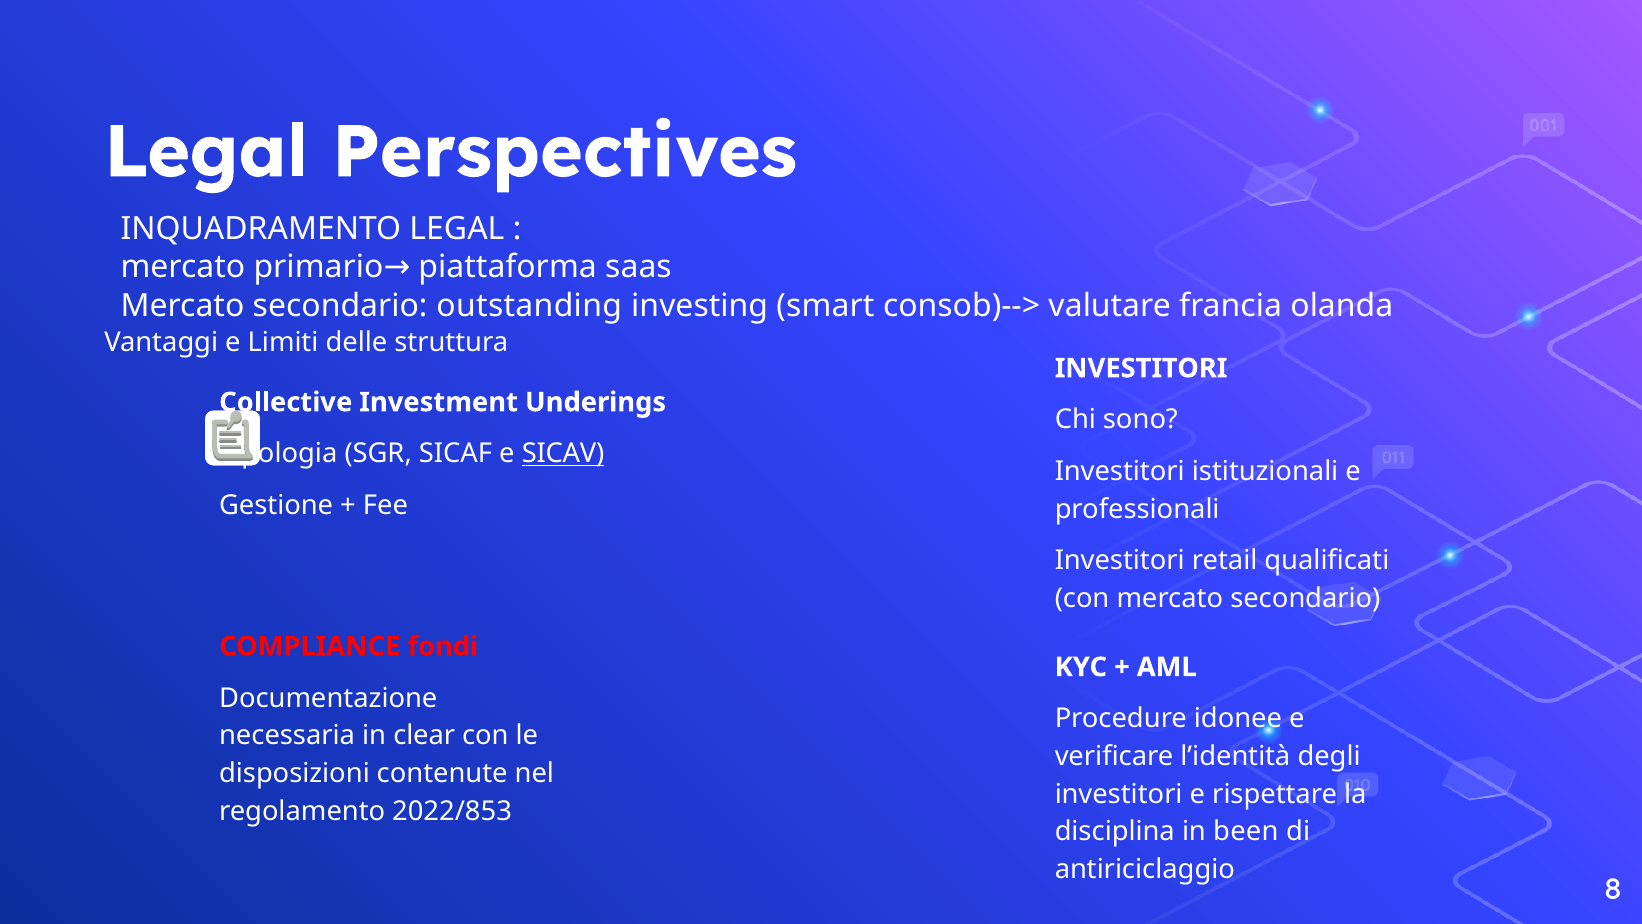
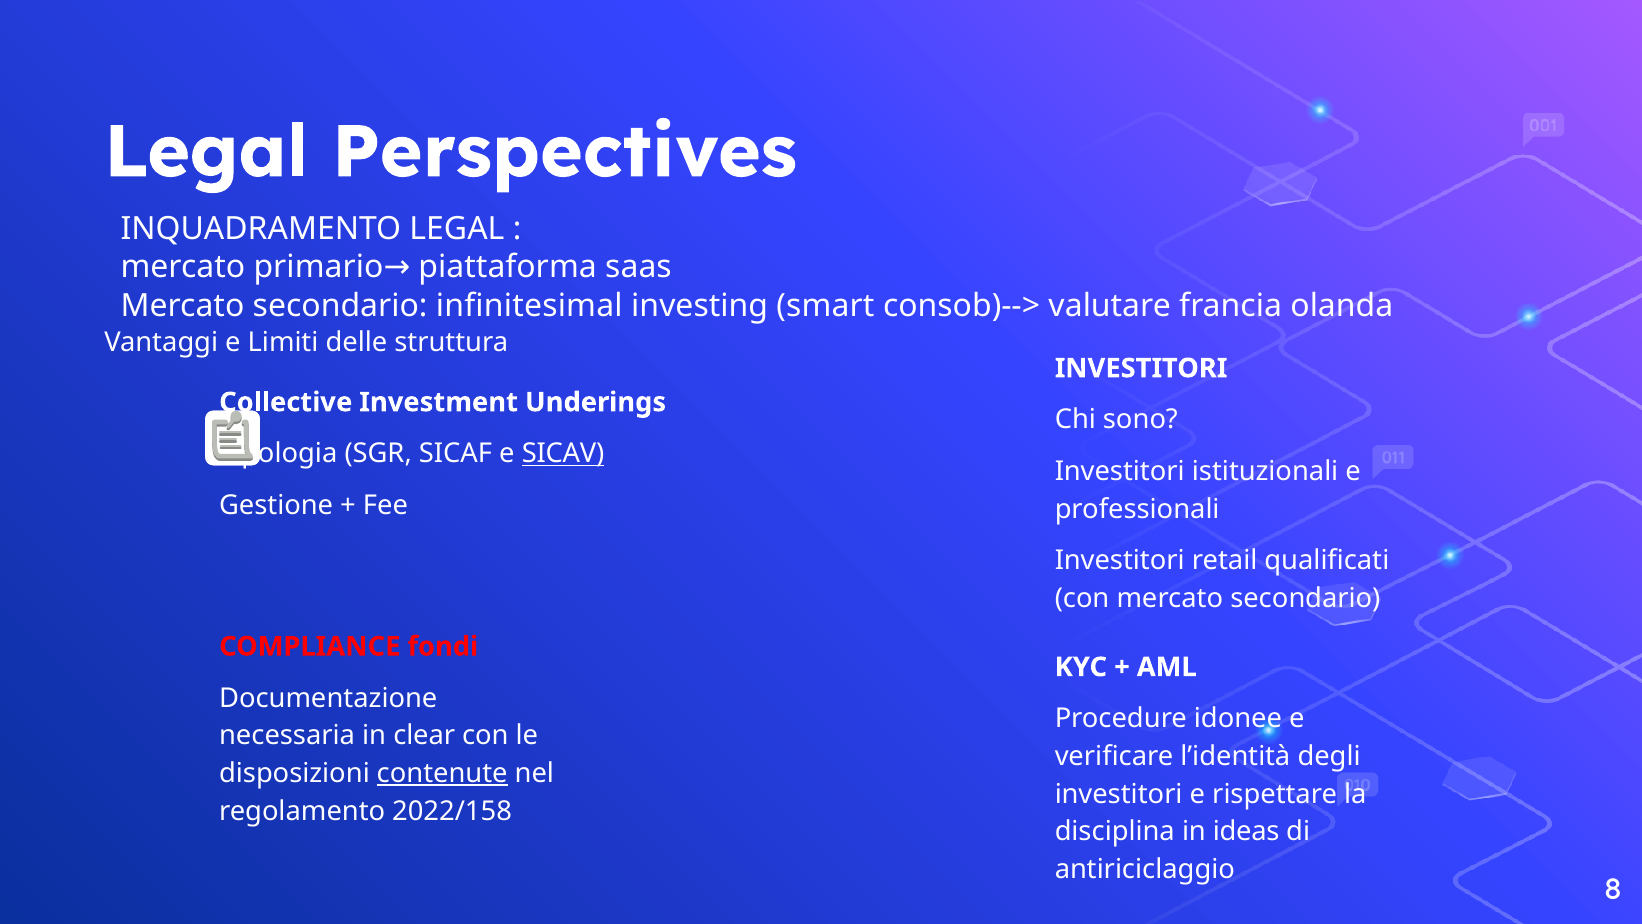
outstanding: outstanding -> infinitesimal
contenute underline: none -> present
2022/853: 2022/853 -> 2022/158
been: been -> ideas
